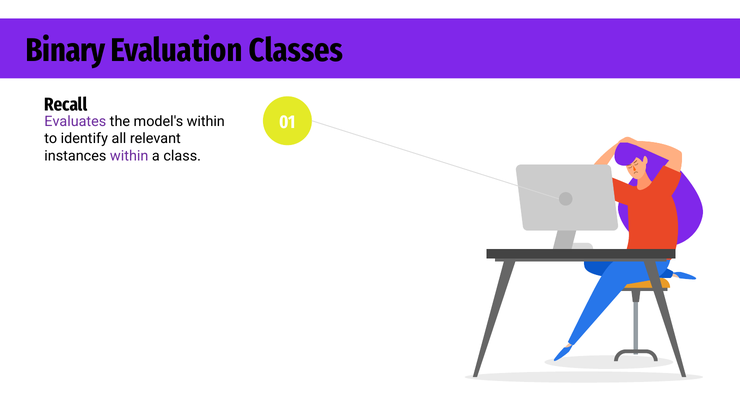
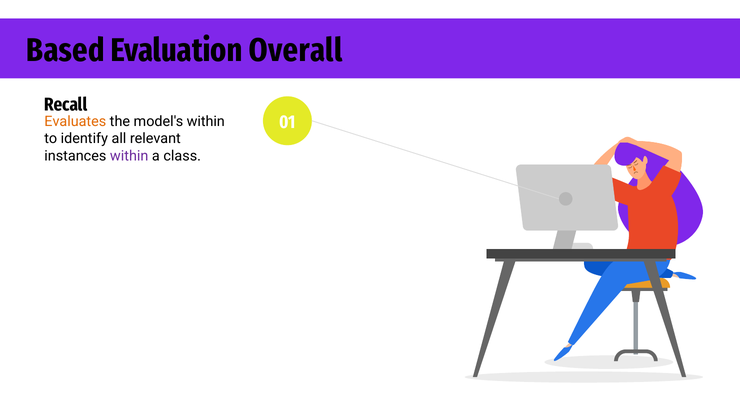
Binary: Binary -> Based
Classes: Classes -> Overall
Evaluates colour: purple -> orange
